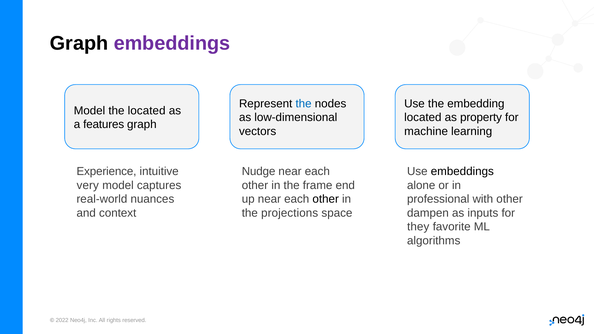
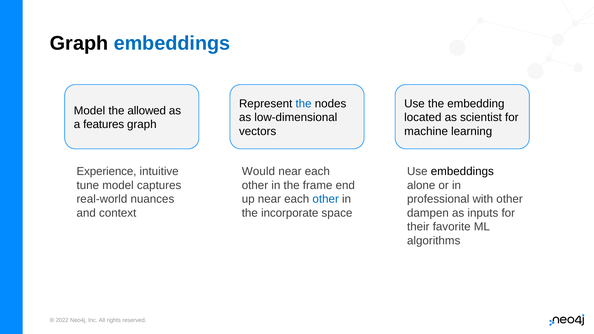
embeddings at (172, 43) colour: purple -> blue
the located: located -> allowed
property: property -> scientist
Nudge: Nudge -> Would
very: very -> tune
other at (326, 199) colour: black -> blue
projections: projections -> incorporate
they: they -> their
